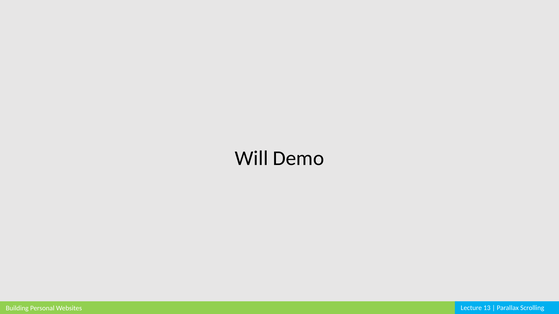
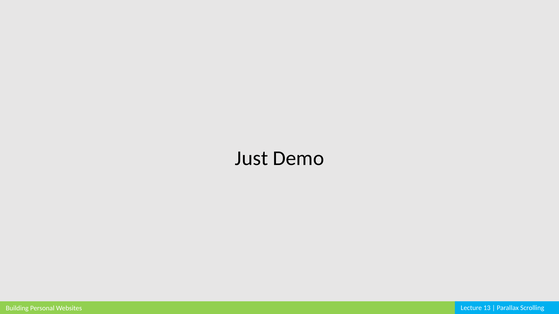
Will: Will -> Just
